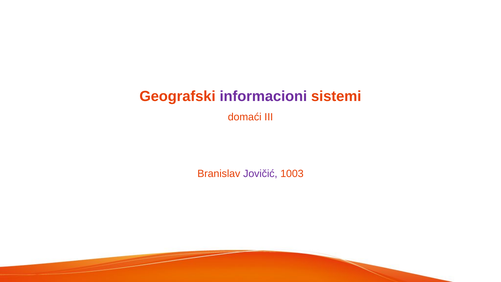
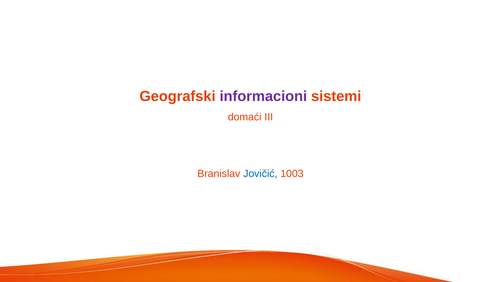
Jovičić colour: purple -> blue
